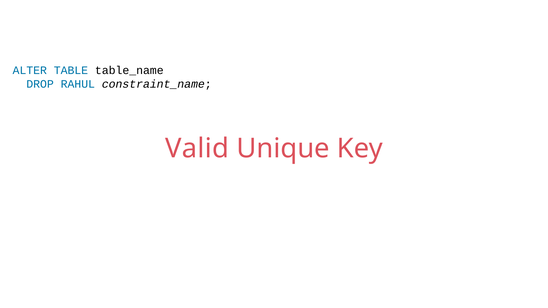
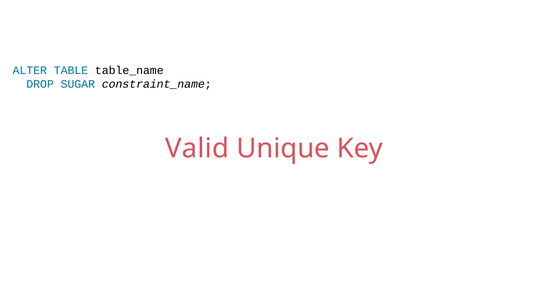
RAHUL: RAHUL -> SUGAR
